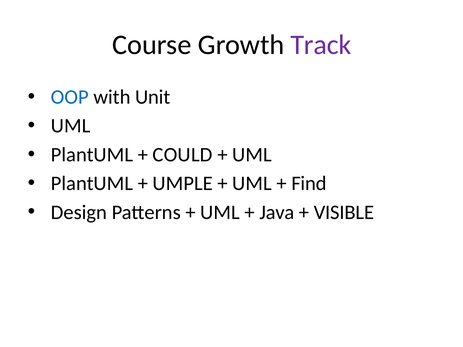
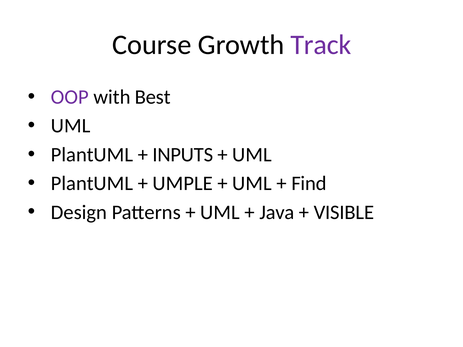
OOP colour: blue -> purple
Unit: Unit -> Best
COULD: COULD -> INPUTS
